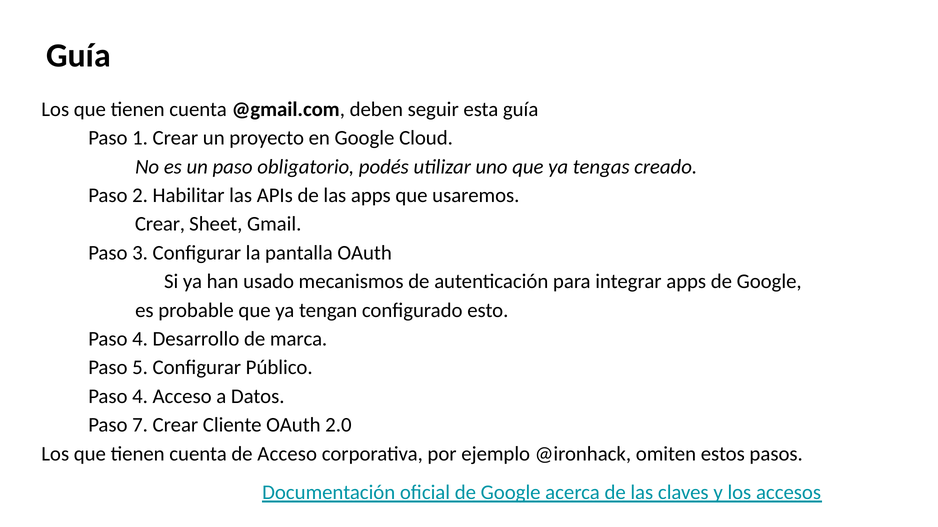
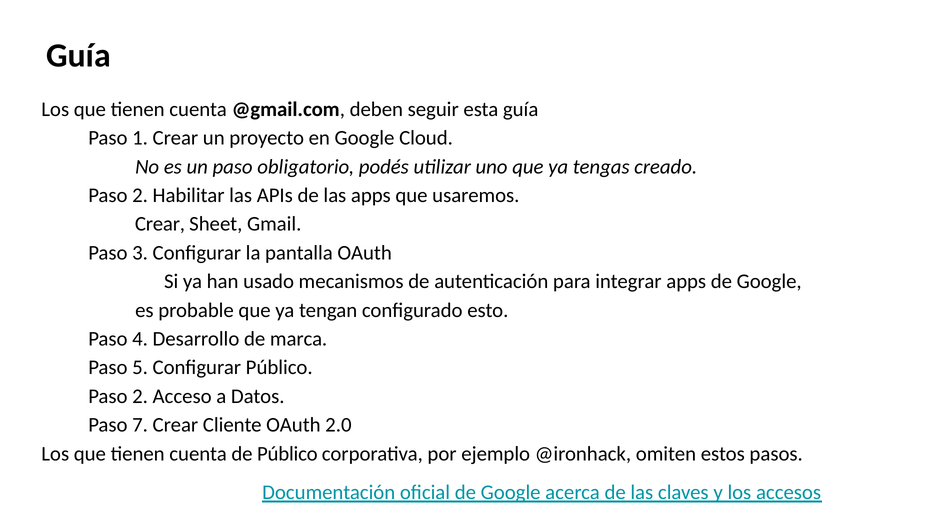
4 at (140, 397): 4 -> 2
de Acceso: Acceso -> Público
